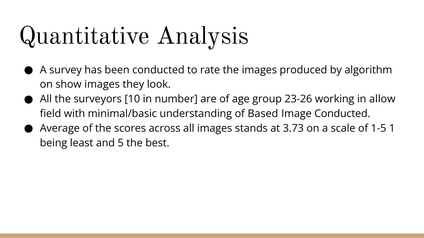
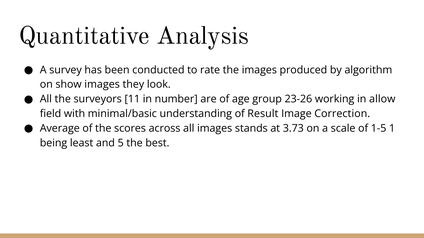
10: 10 -> 11
Based: Based -> Result
Image Conducted: Conducted -> Correction
